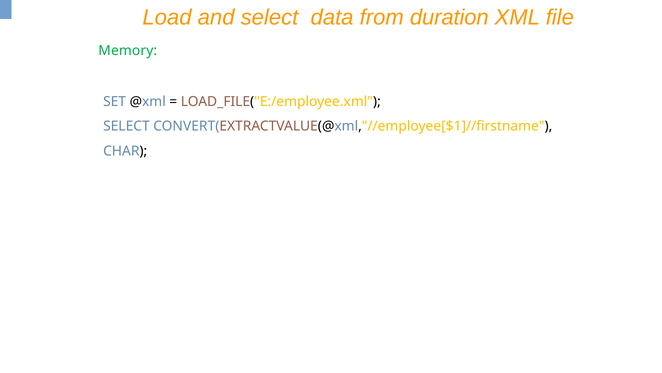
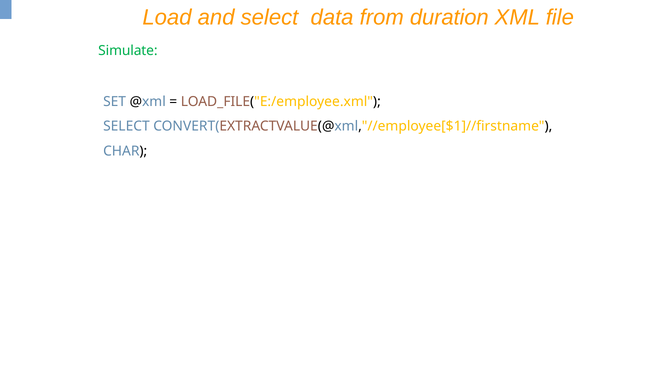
Memory: Memory -> Simulate
